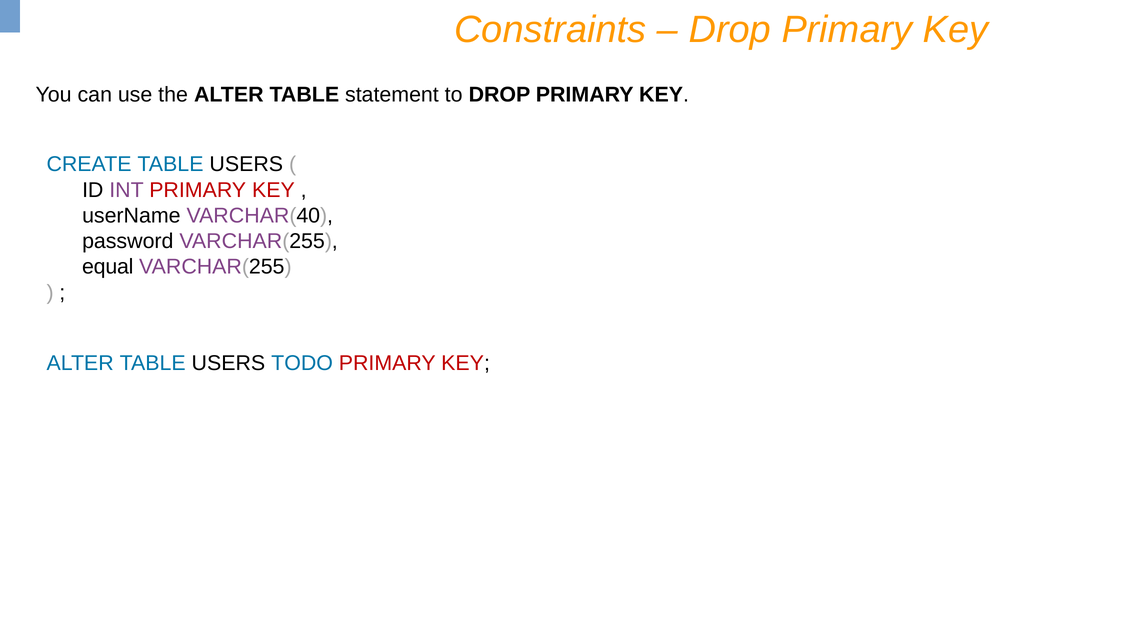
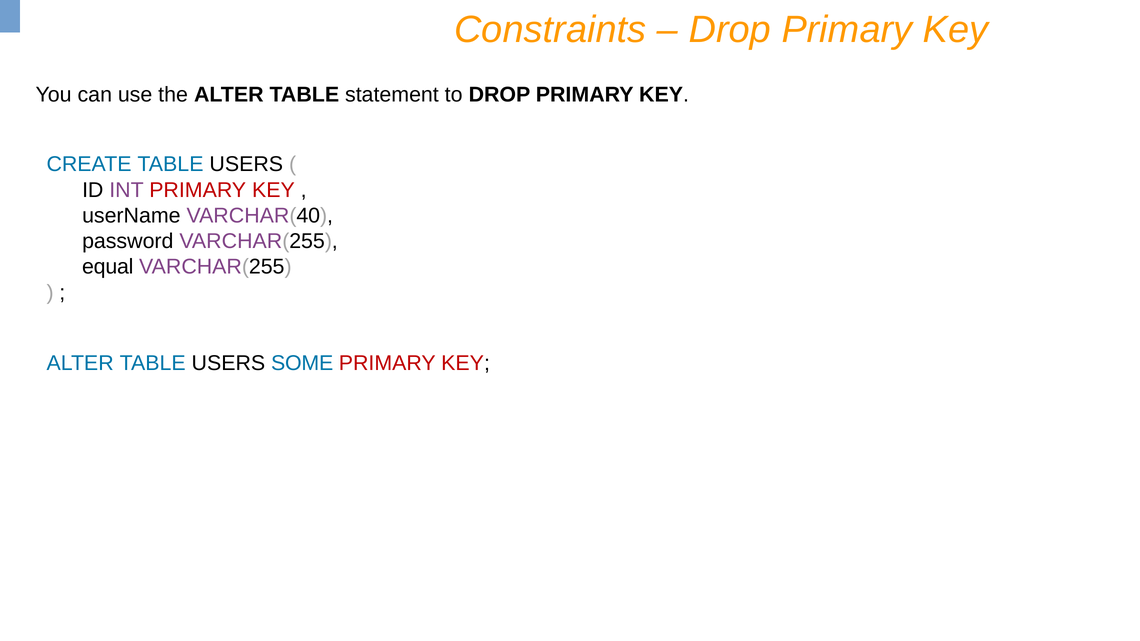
TODO: TODO -> SOME
